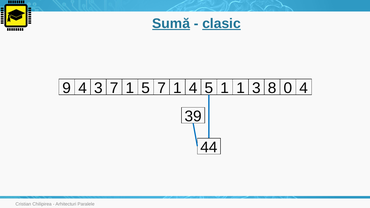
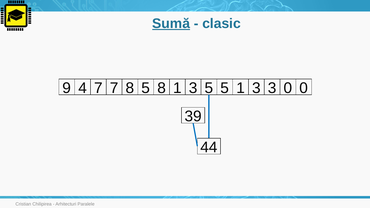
clasic underline: present -> none
4 3: 3 -> 7
1 at (130, 88): 1 -> 8
5 7: 7 -> 8
4 at (193, 88): 4 -> 3
5 1: 1 -> 5
3 8: 8 -> 3
0 4: 4 -> 0
